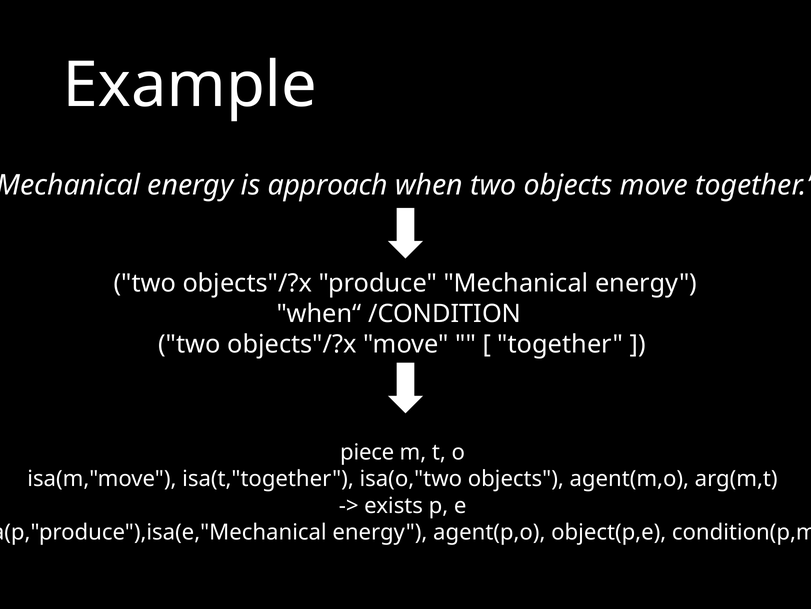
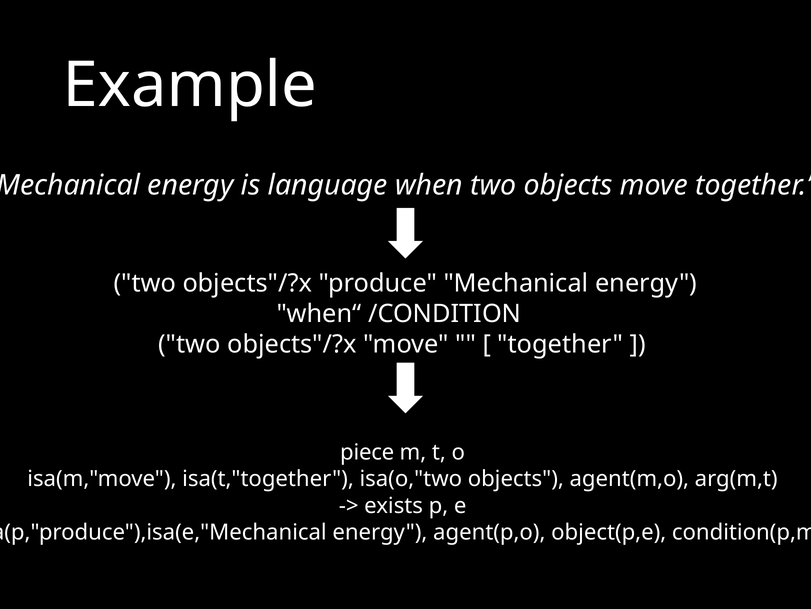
approach: approach -> language
